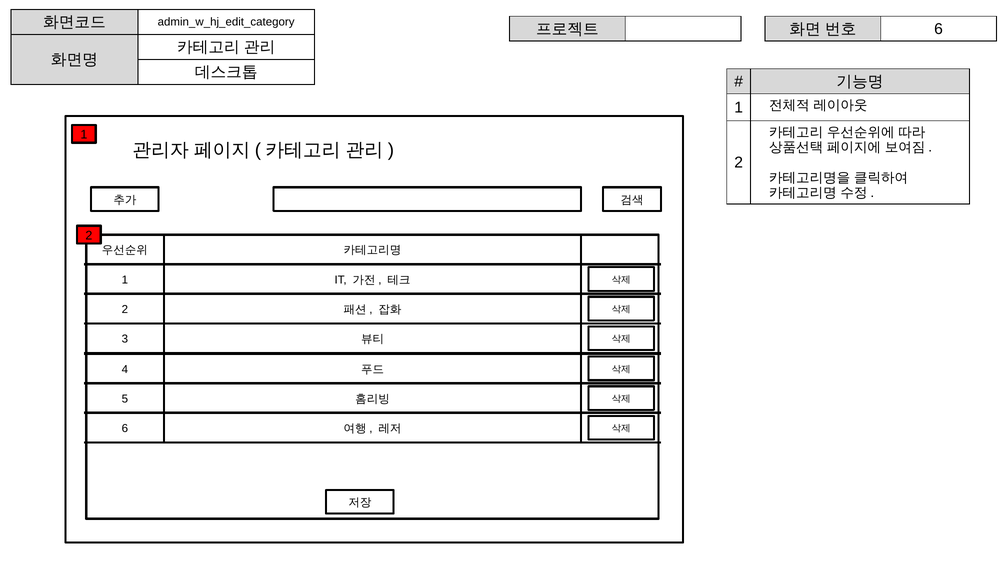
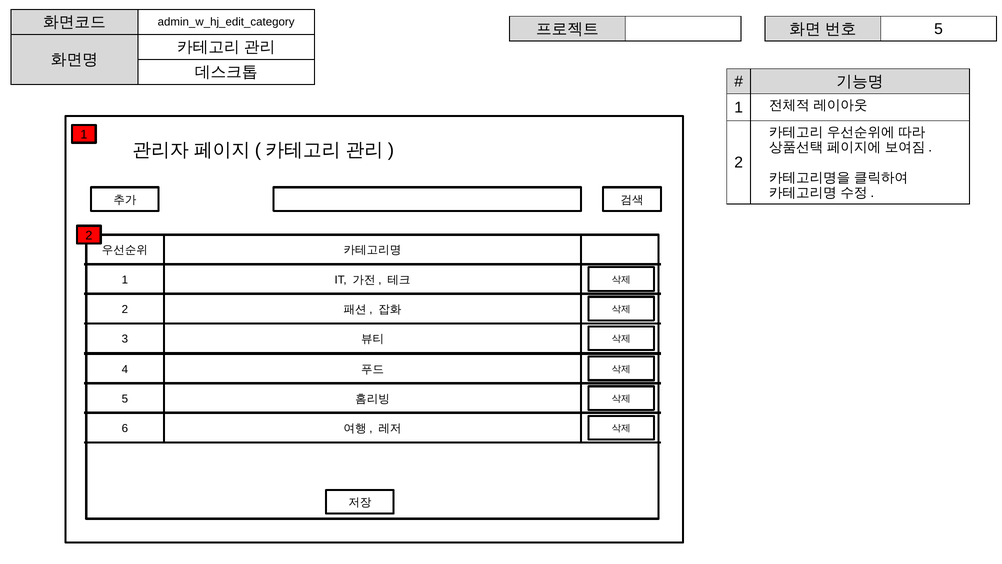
6 at (939, 29): 6 -> 5
